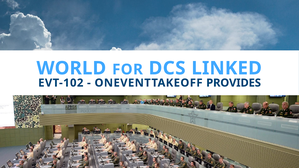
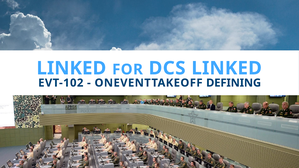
WORLD at (71, 68): WORLD -> LINKED
PROVIDES: PROVIDES -> DEFINING
